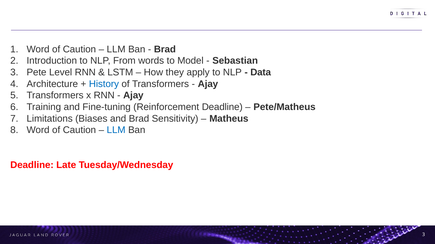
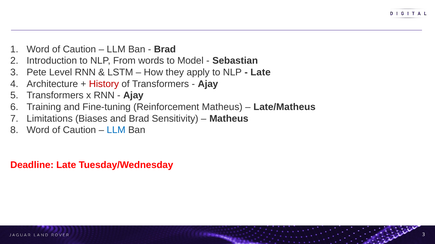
Data at (261, 73): Data -> Late
History colour: blue -> red
Reinforcement Deadline: Deadline -> Matheus
Pete/Matheus: Pete/Matheus -> Late/Matheus
